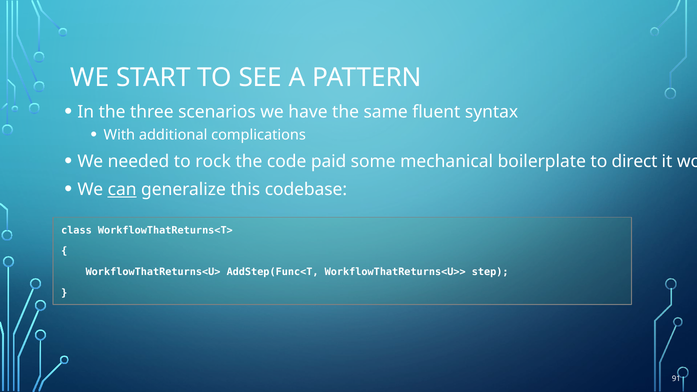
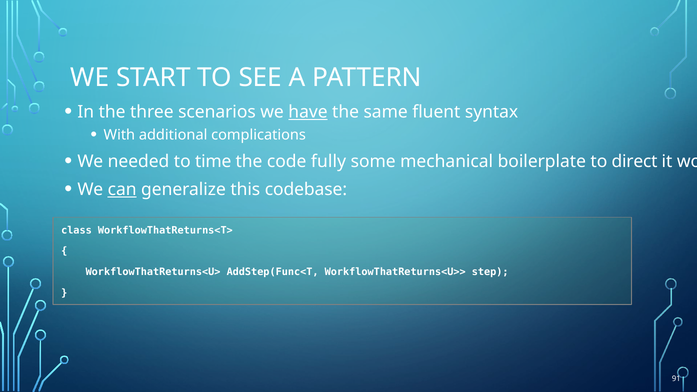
have underline: none -> present
rock: rock -> time
paid: paid -> fully
